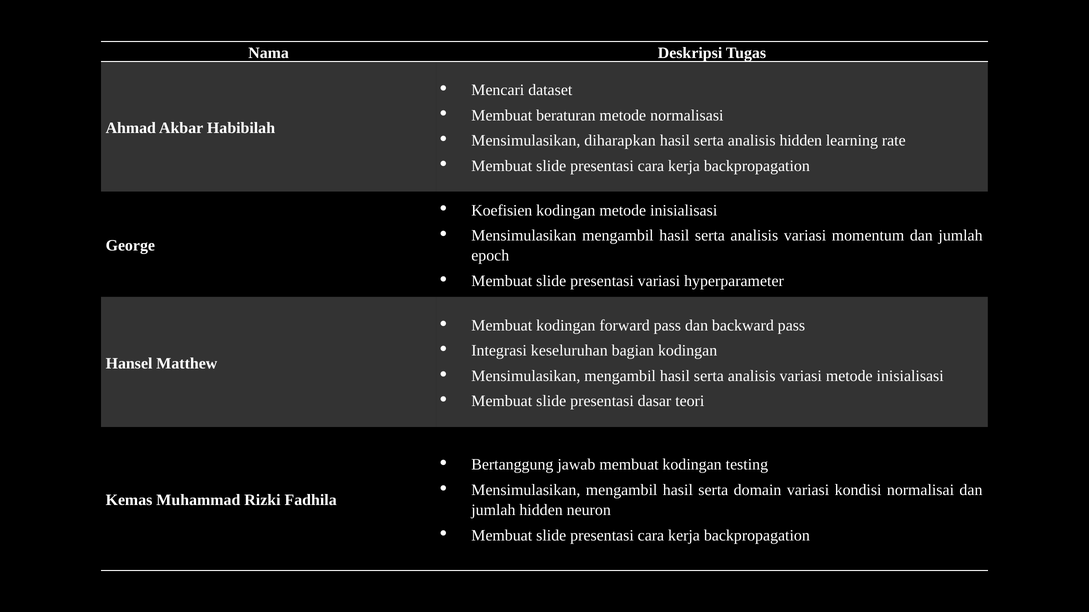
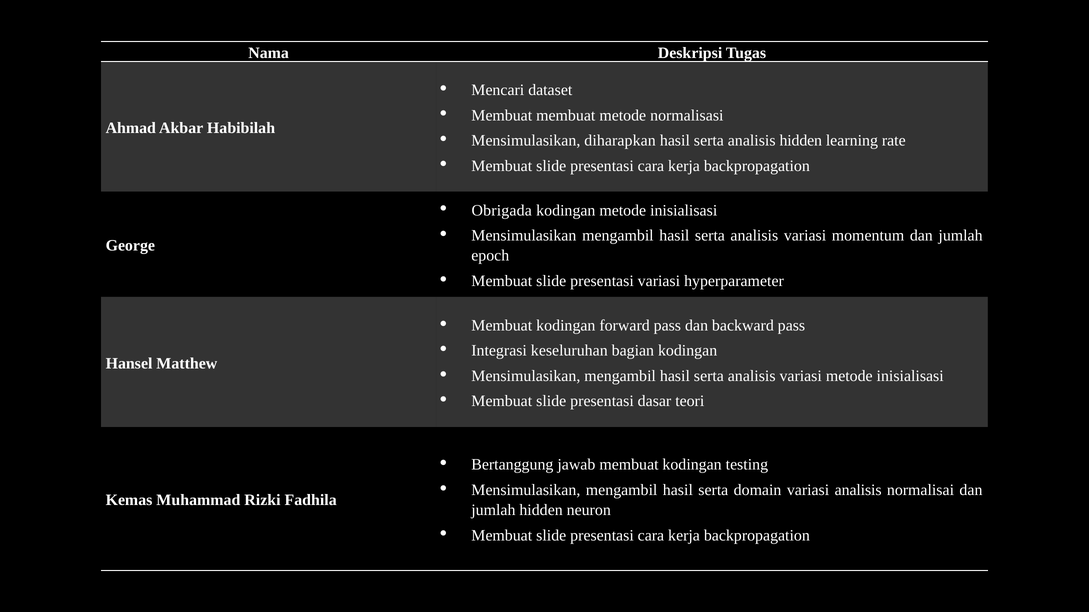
Membuat beraturan: beraturan -> membuat
Koefisien: Koefisien -> Obrigada
variasi kondisi: kondisi -> analisis
